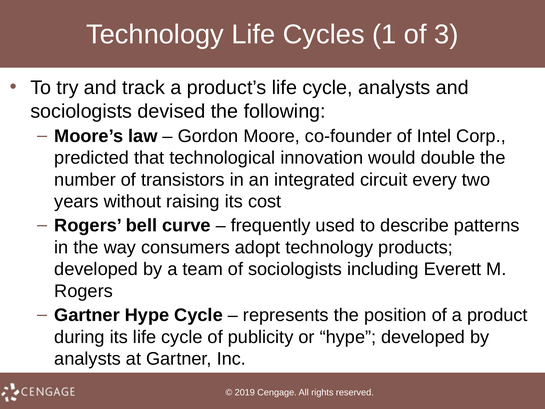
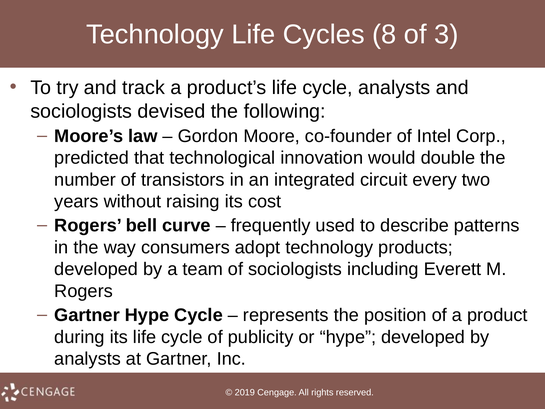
1: 1 -> 8
